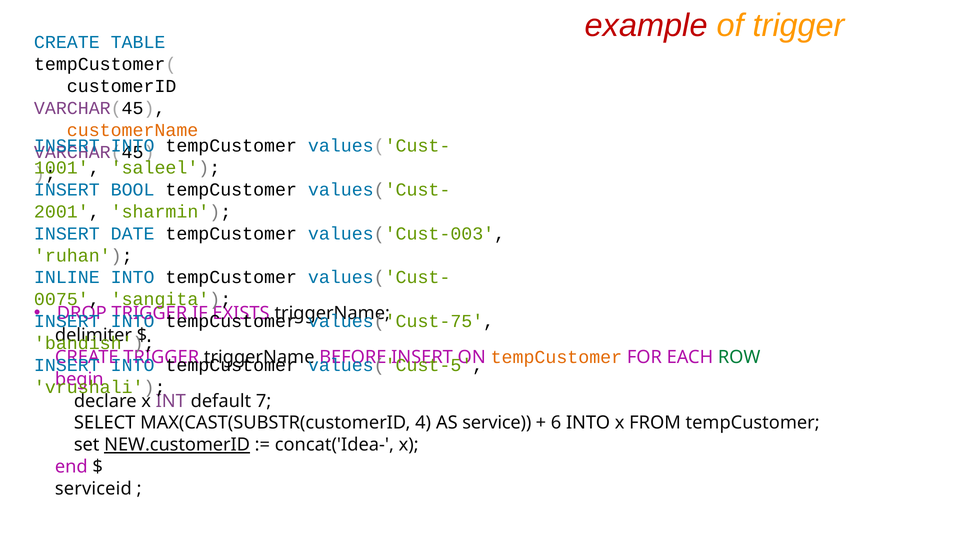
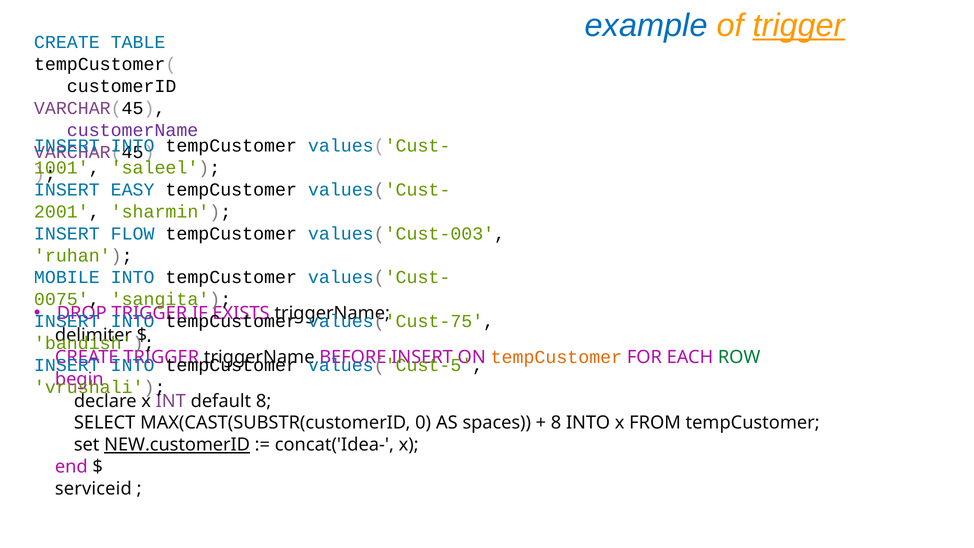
example colour: red -> blue
trigger at (799, 25) underline: none -> present
customerName colour: orange -> purple
BOOL: BOOL -> EASY
DATE: DATE -> FLOW
INLINE: INLINE -> MOBILE
default 7: 7 -> 8
4: 4 -> 0
service: service -> spaces
6 at (556, 423): 6 -> 8
